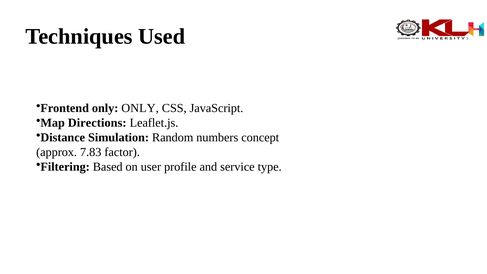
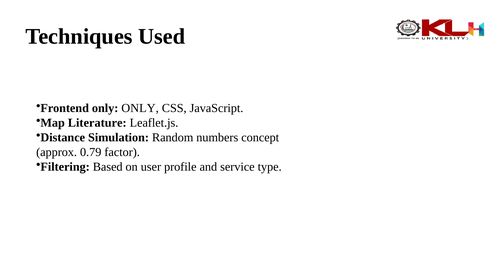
Directions: Directions -> Literature
7.83: 7.83 -> 0.79
